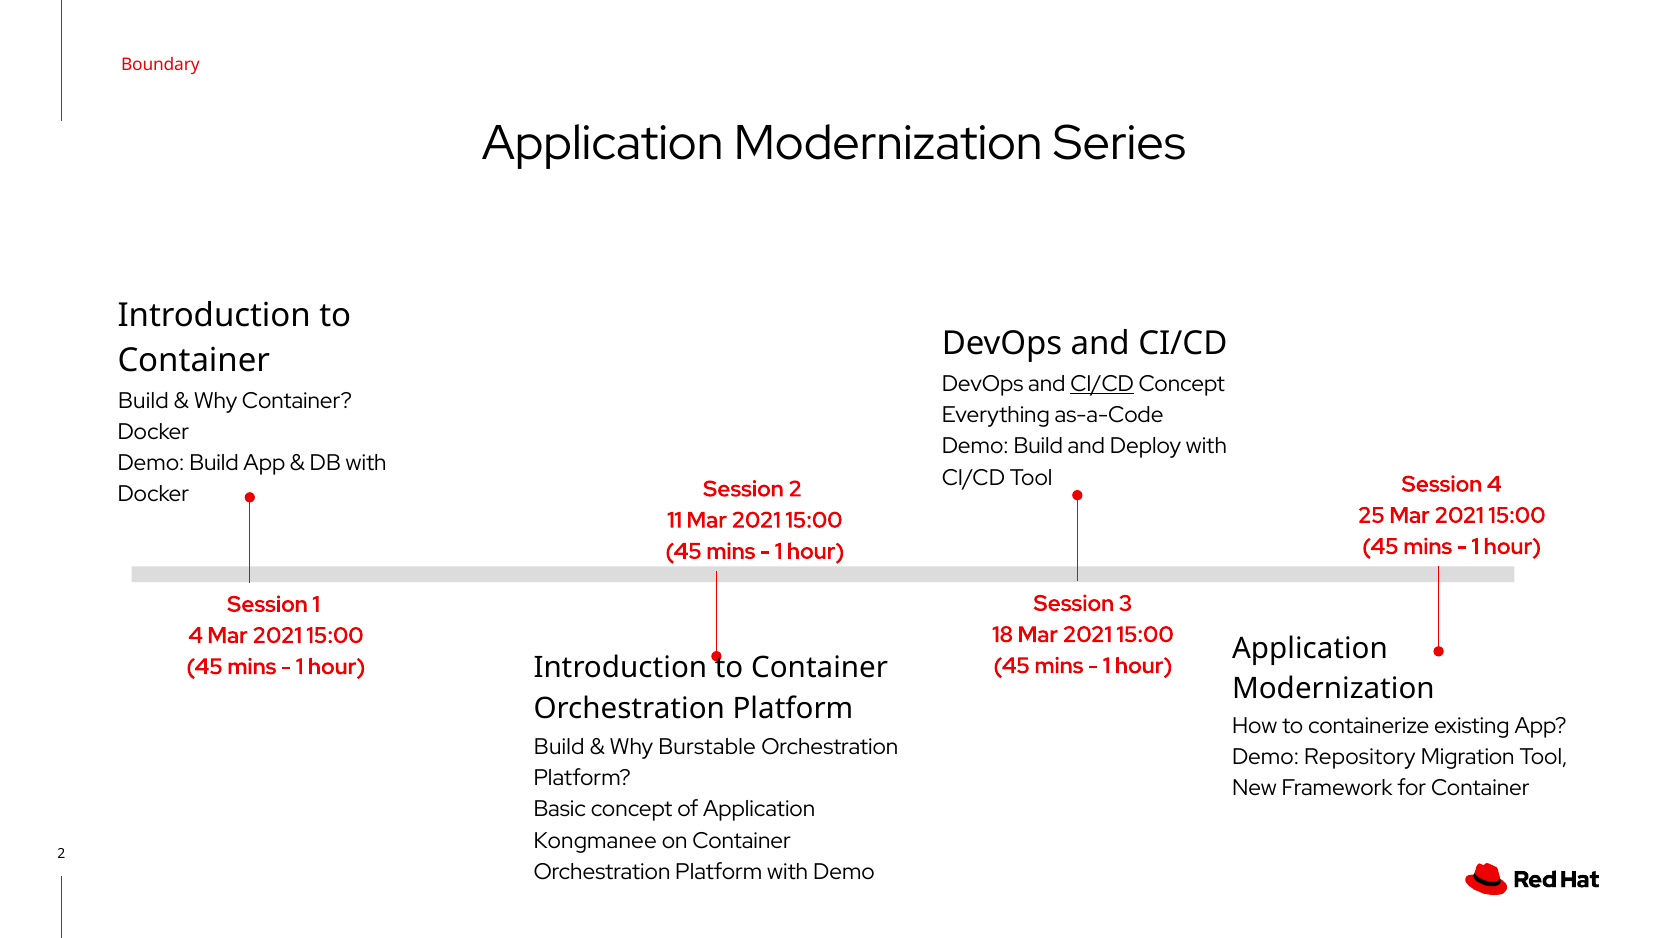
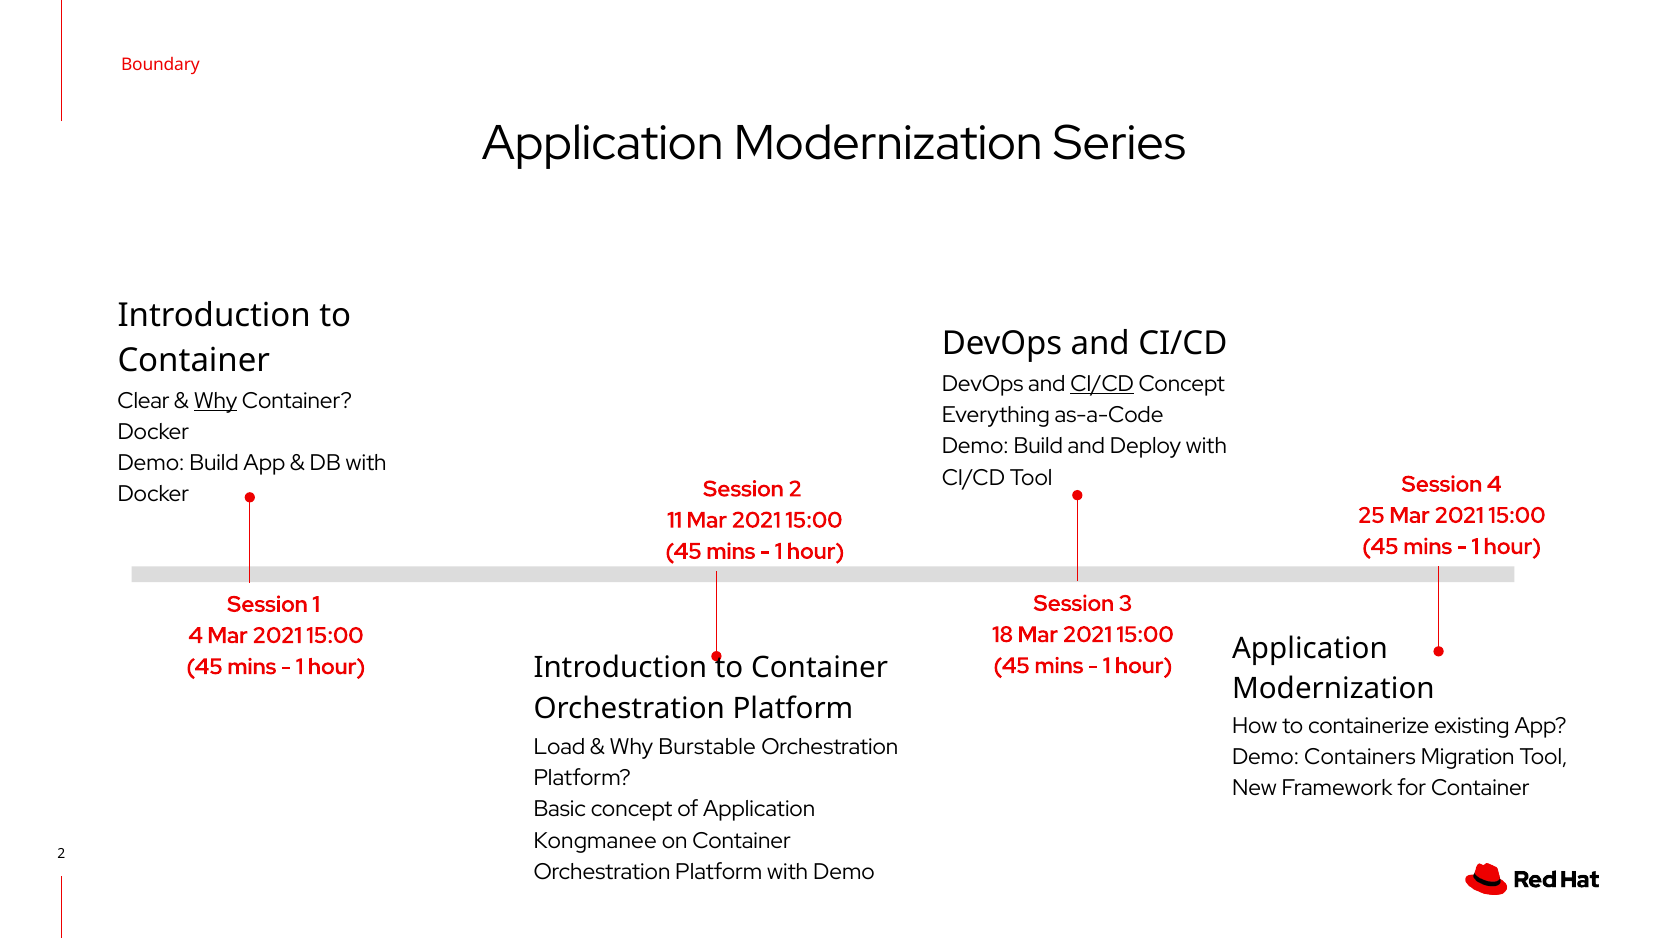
Build at (143, 401): Build -> Clear
Why at (216, 401) underline: none -> present
Build at (559, 747): Build -> Load
Repository: Repository -> Containers
